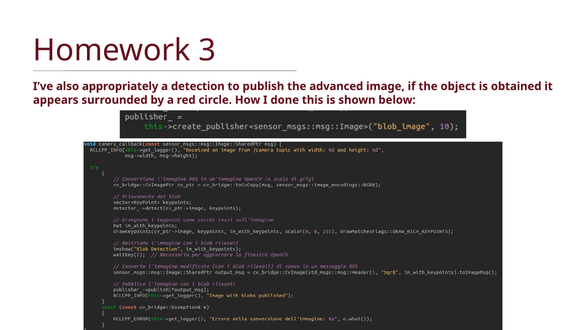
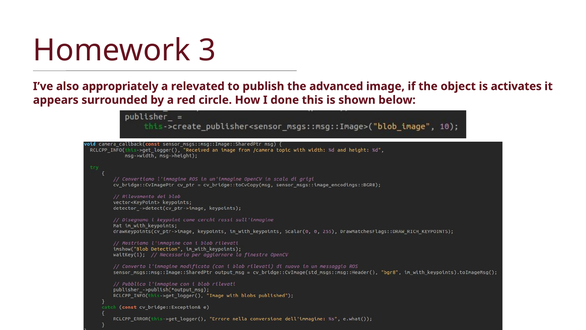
detection: detection -> relevated
obtained: obtained -> activates
